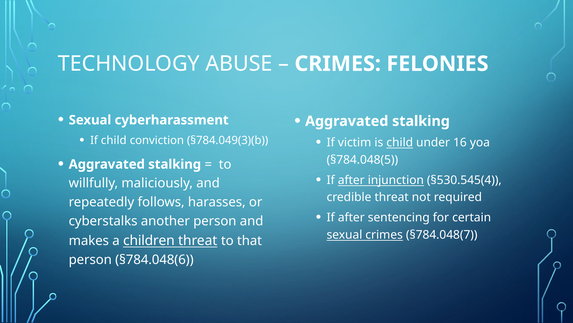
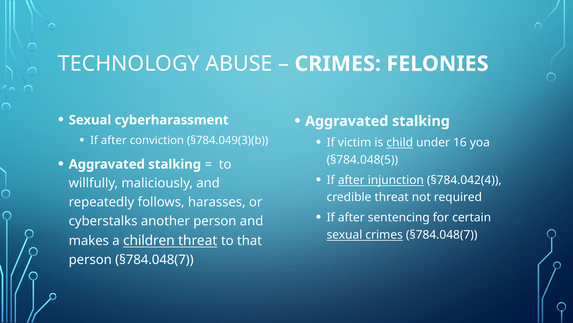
child at (114, 140): child -> after
§530.545(4: §530.545(4 -> §784.042(4
person §784.048(6: §784.048(6 -> §784.048(7
